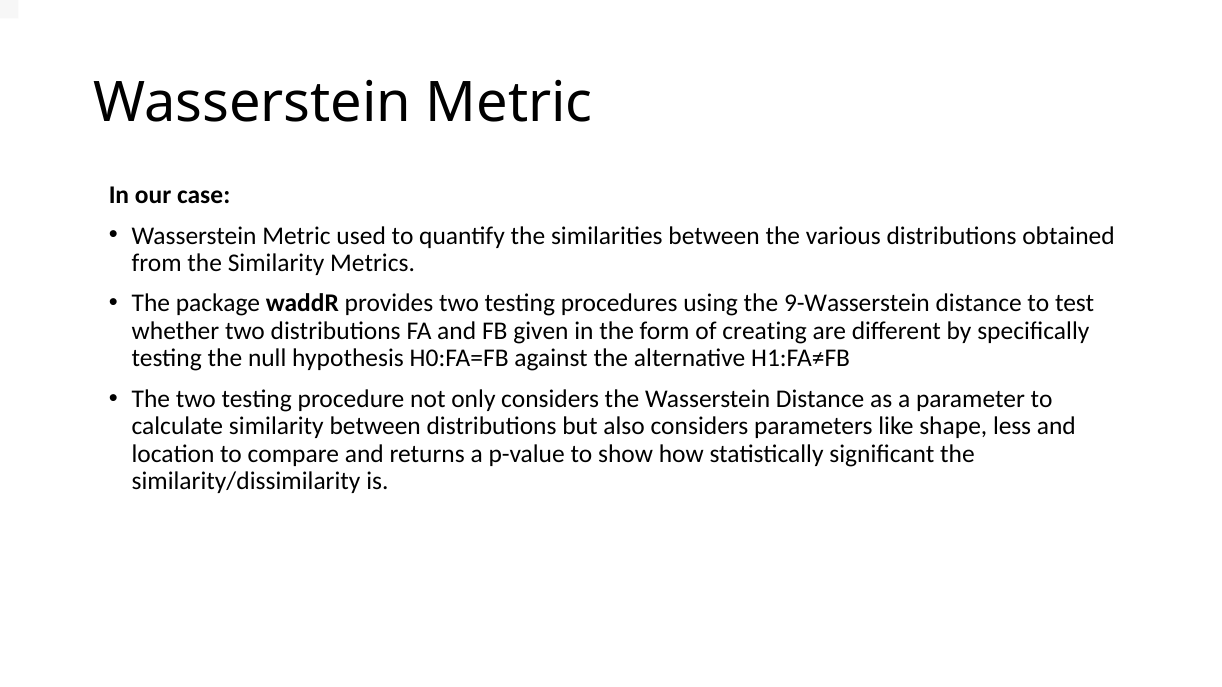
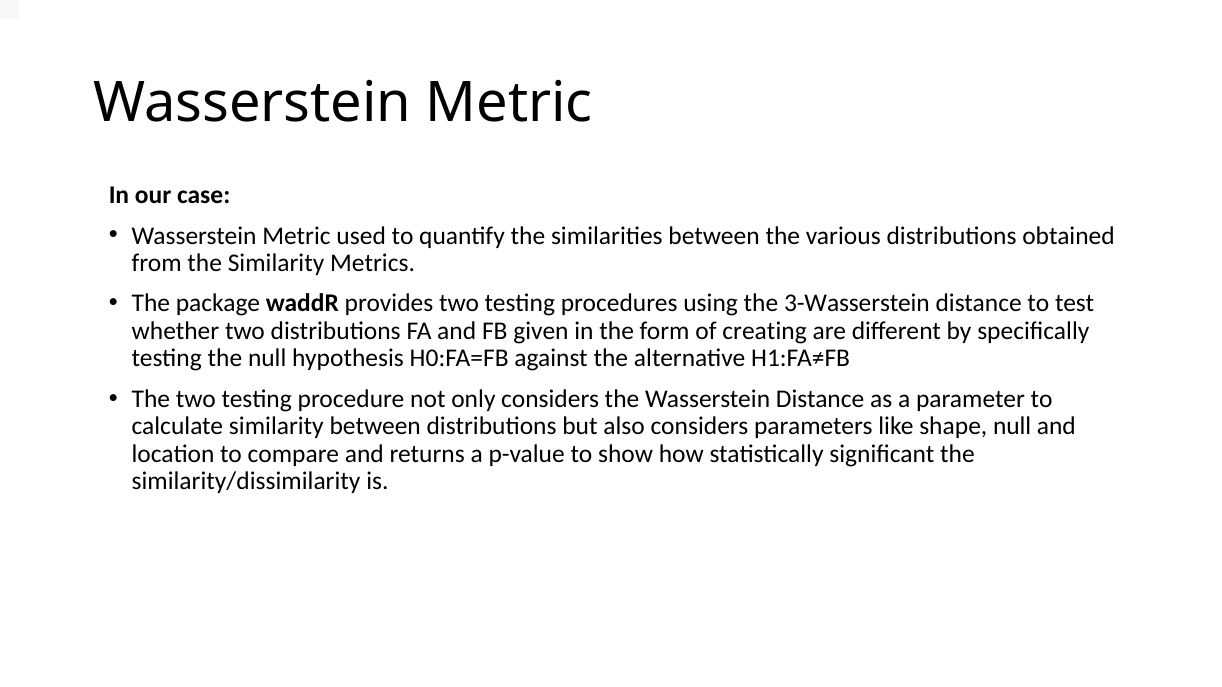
9-Wasserstein: 9-Wasserstein -> 3-Wasserstein
shape less: less -> null
